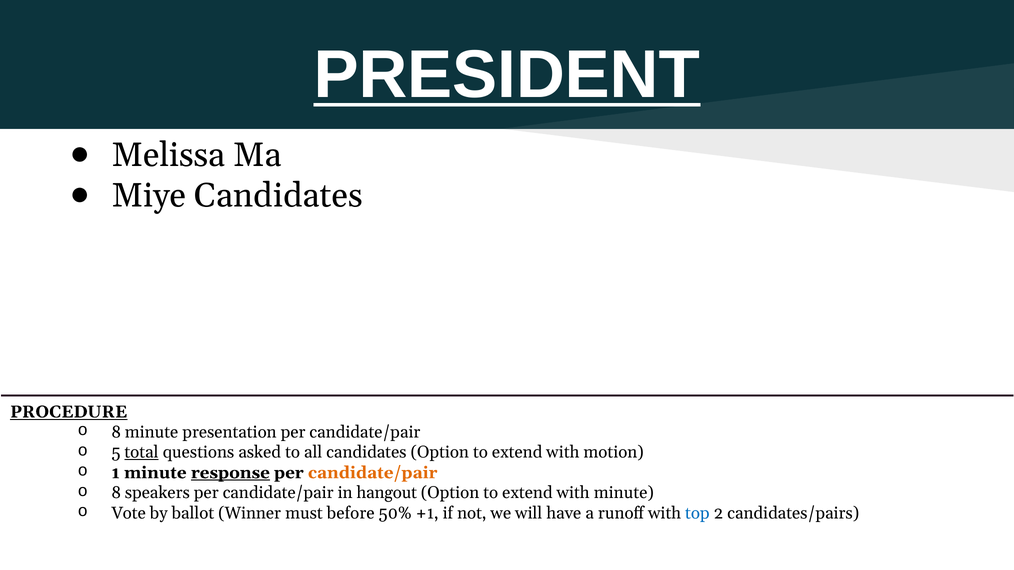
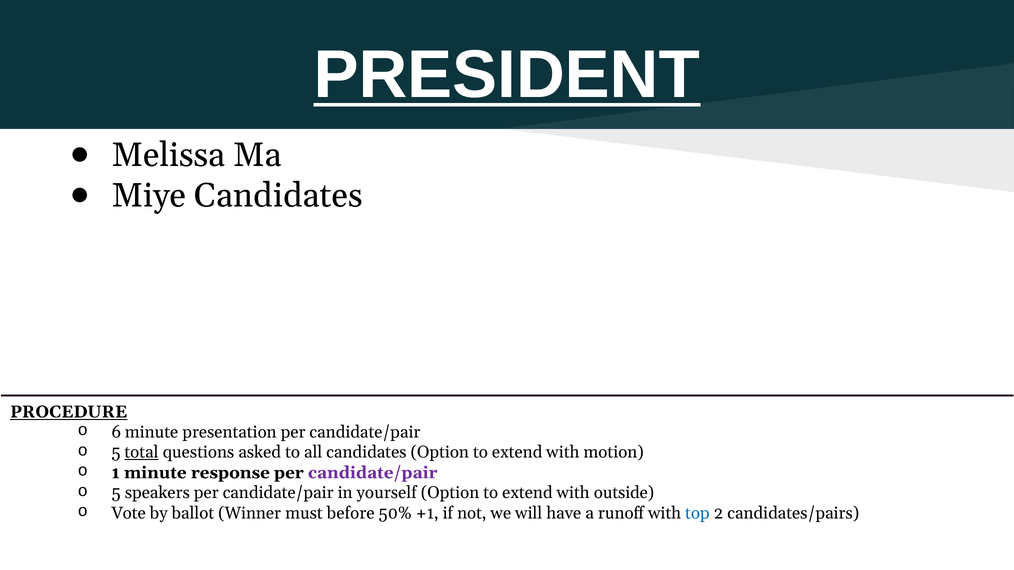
8 at (116, 432): 8 -> 6
response underline: present -> none
candidate/pair at (373, 473) colour: orange -> purple
8 at (116, 493): 8 -> 5
hangout: hangout -> yourself
with minute: minute -> outside
